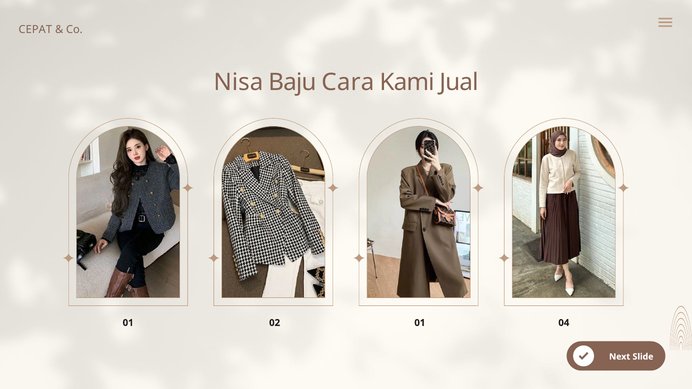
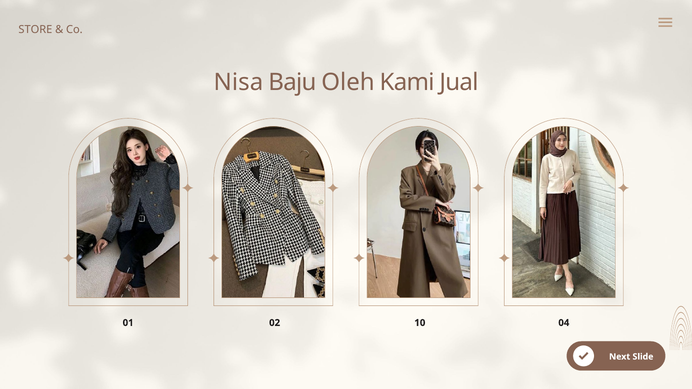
CEPAT: CEPAT -> STORE
Cara: Cara -> Oleh
02 01: 01 -> 10
